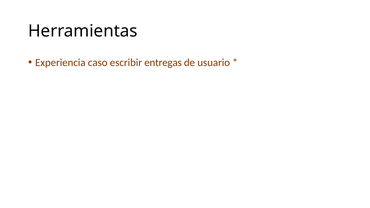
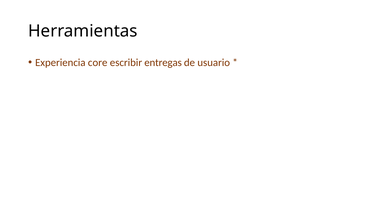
caso: caso -> core
